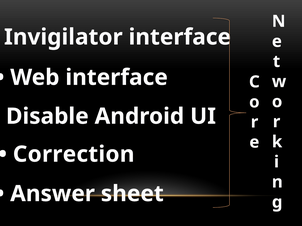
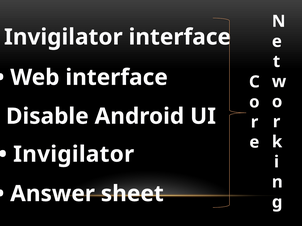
Correction at (74, 155): Correction -> Invigilator
